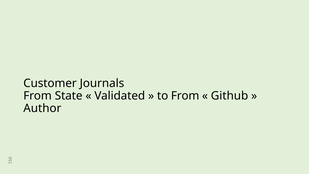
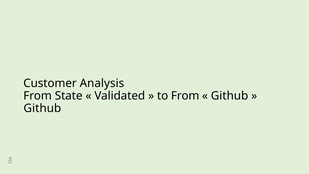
Journals: Journals -> Analysis
Author at (42, 108): Author -> Github
